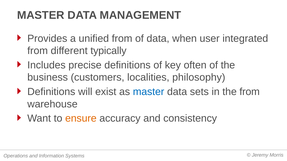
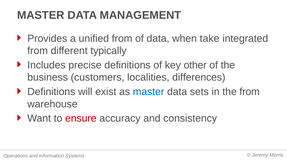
user: user -> take
often: often -> other
philosophy: philosophy -> differences
ensure colour: orange -> red
